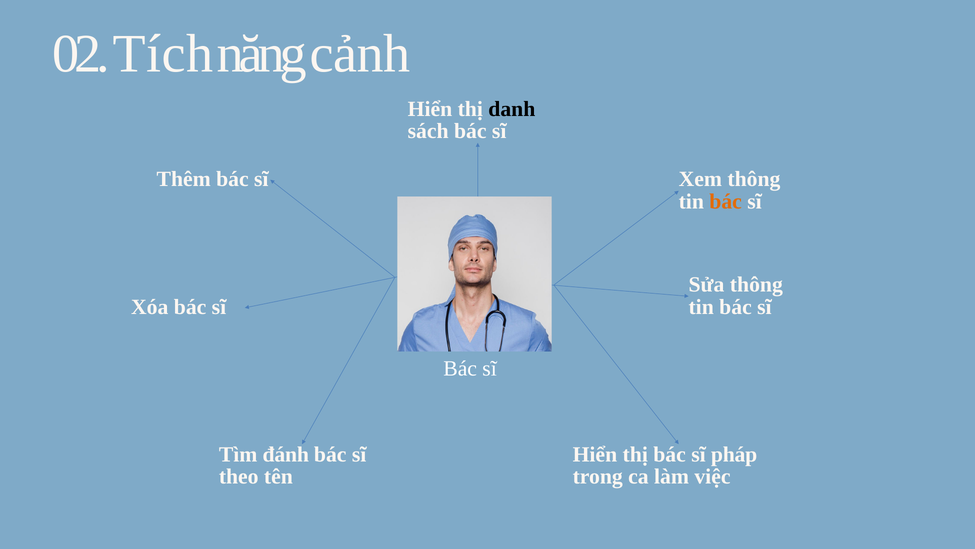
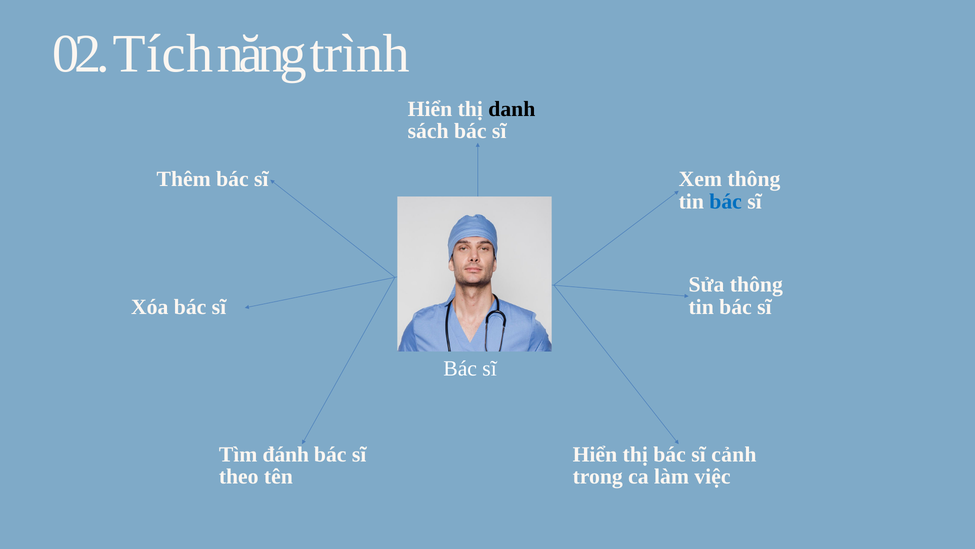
cảnh: cảnh -> trình
bác at (726, 201) colour: orange -> blue
pháp: pháp -> cảnh
